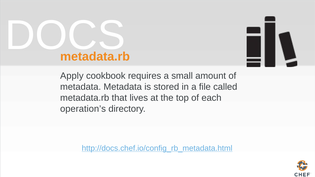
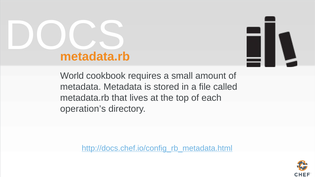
Apply: Apply -> World
